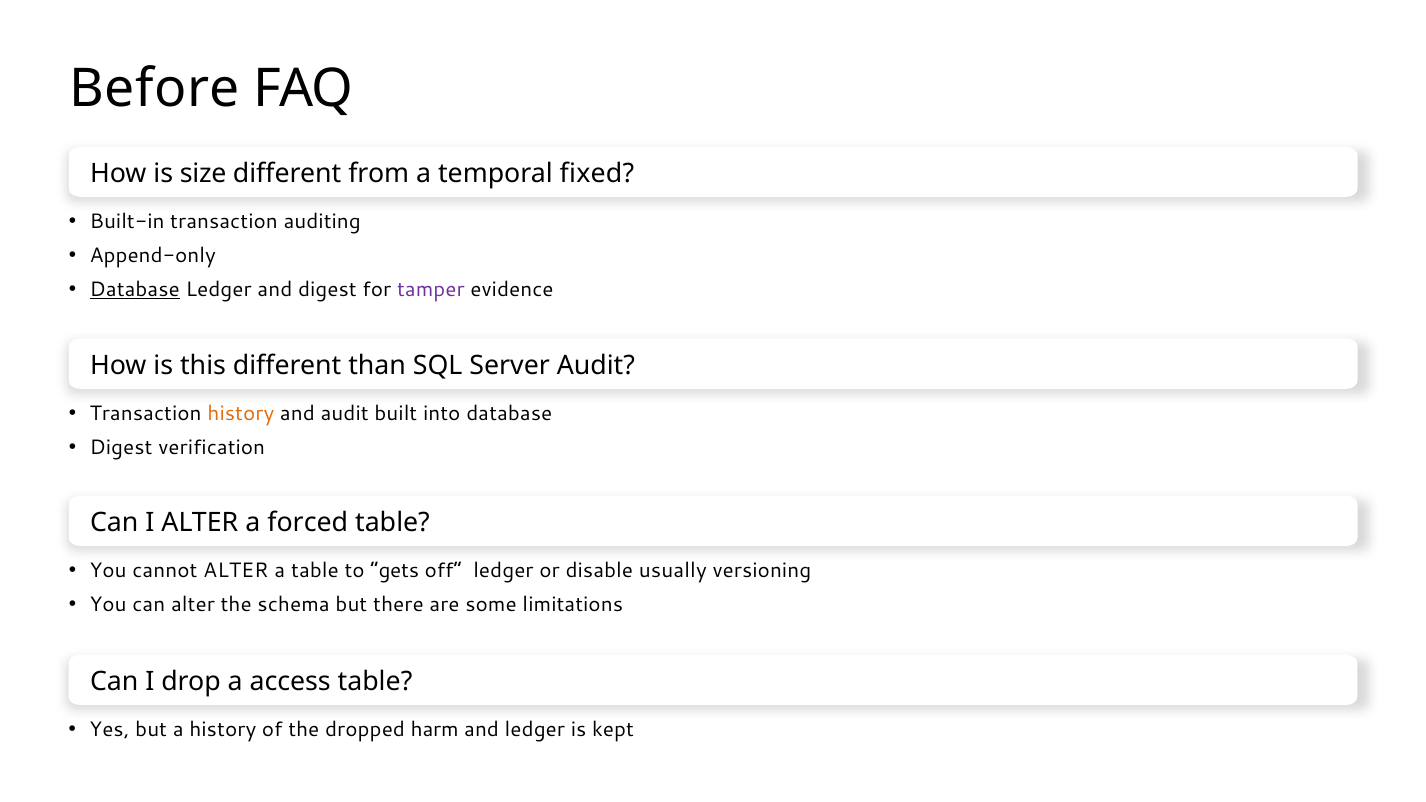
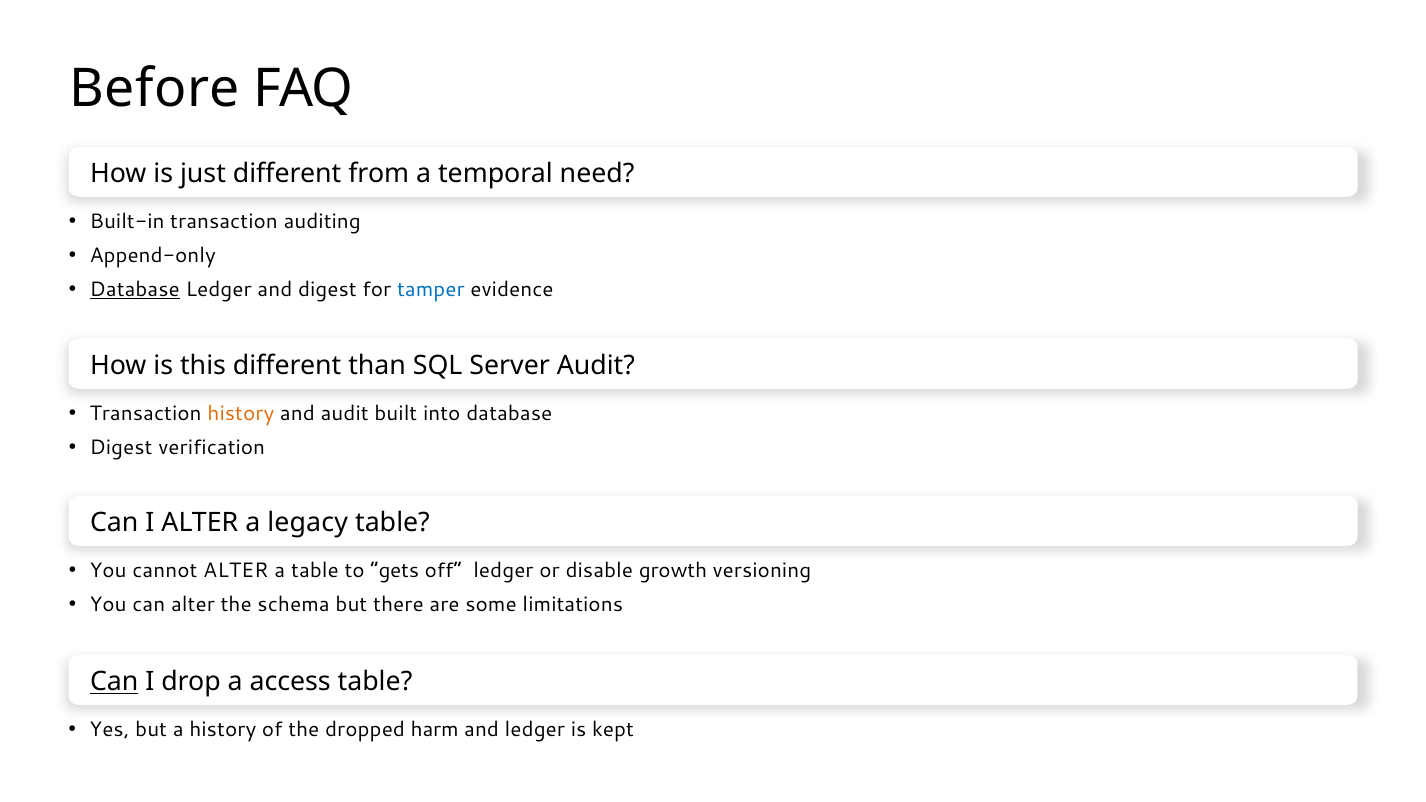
size: size -> just
fixed: fixed -> need
tamper colour: purple -> blue
forced: forced -> legacy
usually: usually -> growth
Can at (114, 682) underline: none -> present
